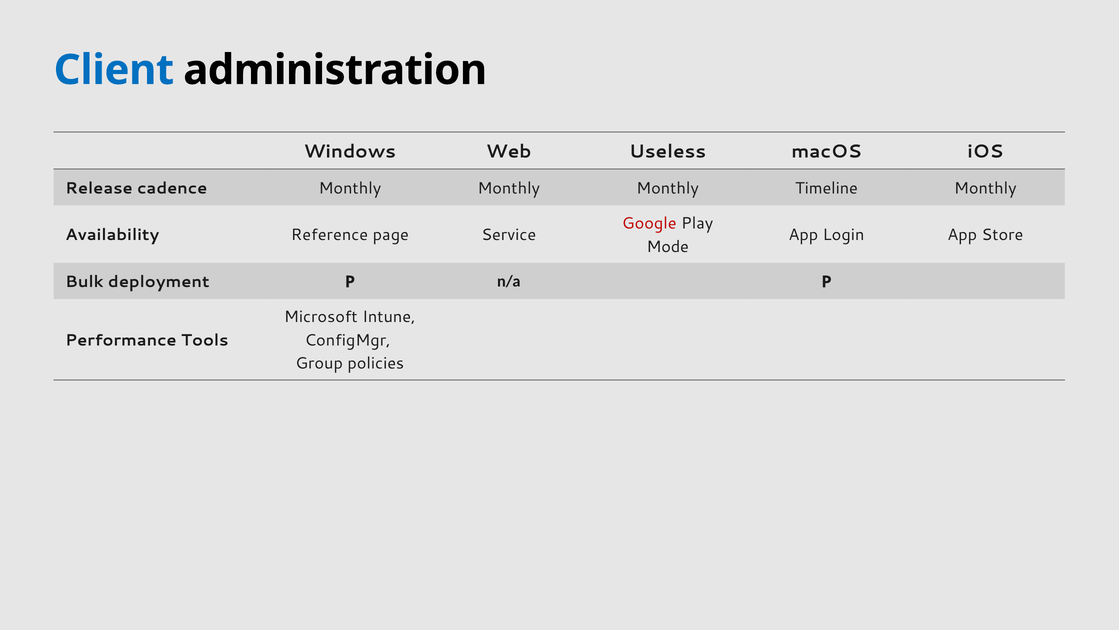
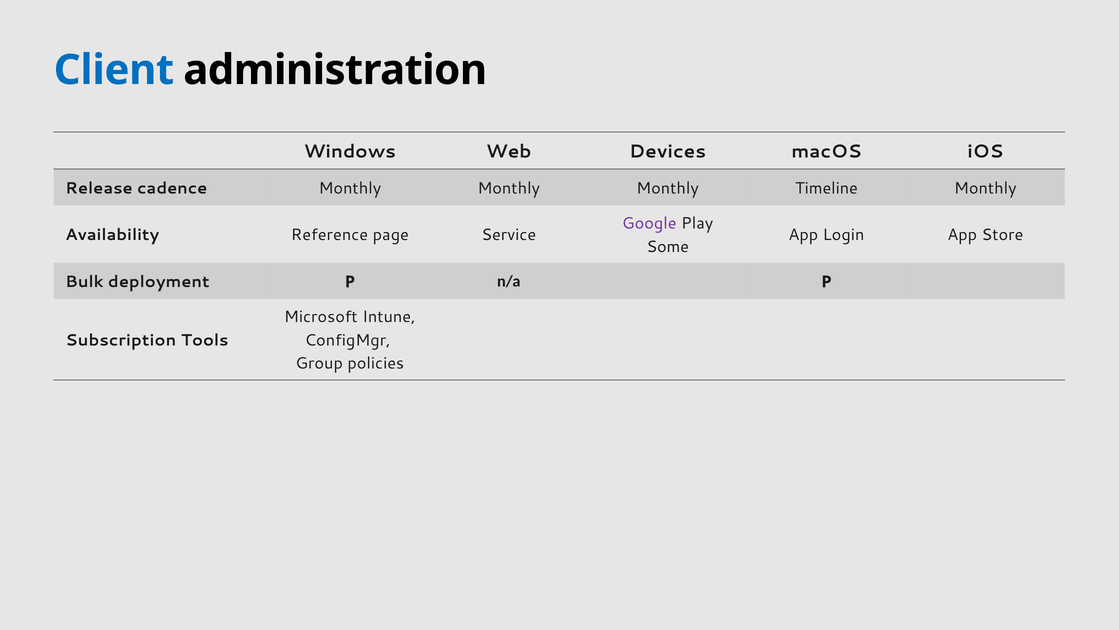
Useless: Useless -> Devices
Google colour: red -> purple
Mode: Mode -> Some
Performance: Performance -> Subscription
